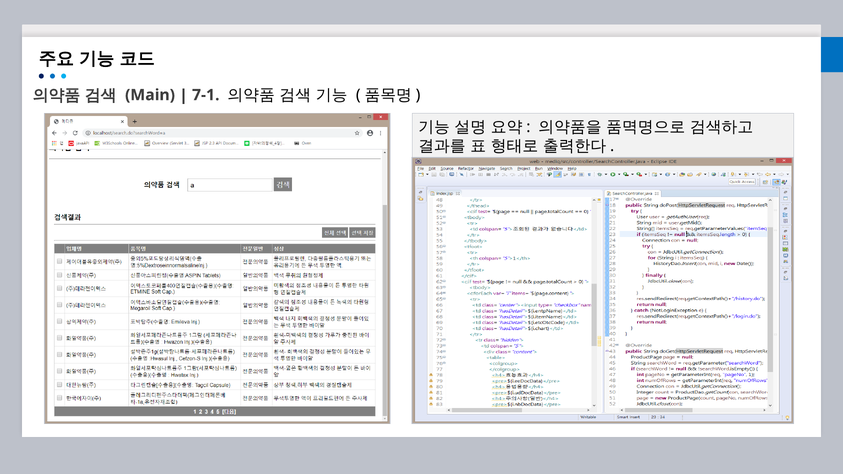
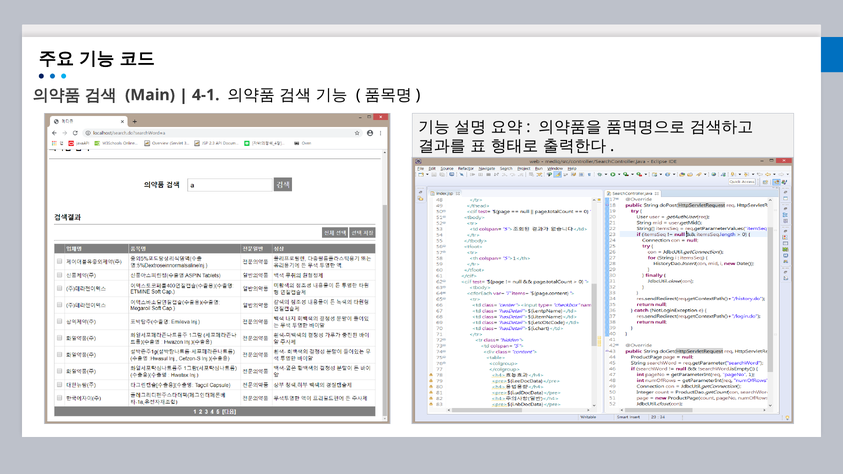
7-1: 7-1 -> 4-1
